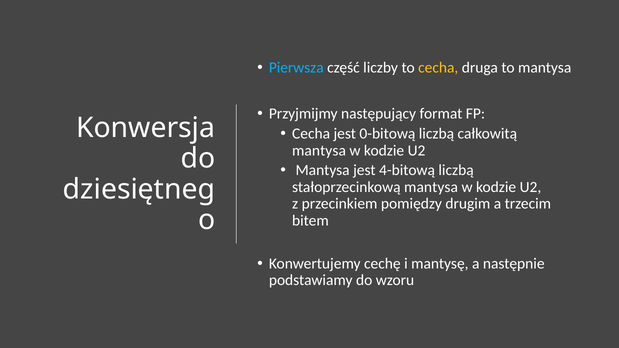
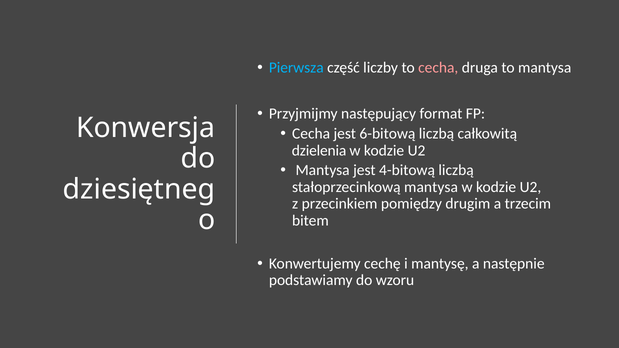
cecha at (438, 68) colour: yellow -> pink
0-bitową: 0-bitową -> 6-bitową
mantysa at (319, 151): mantysa -> dzielenia
